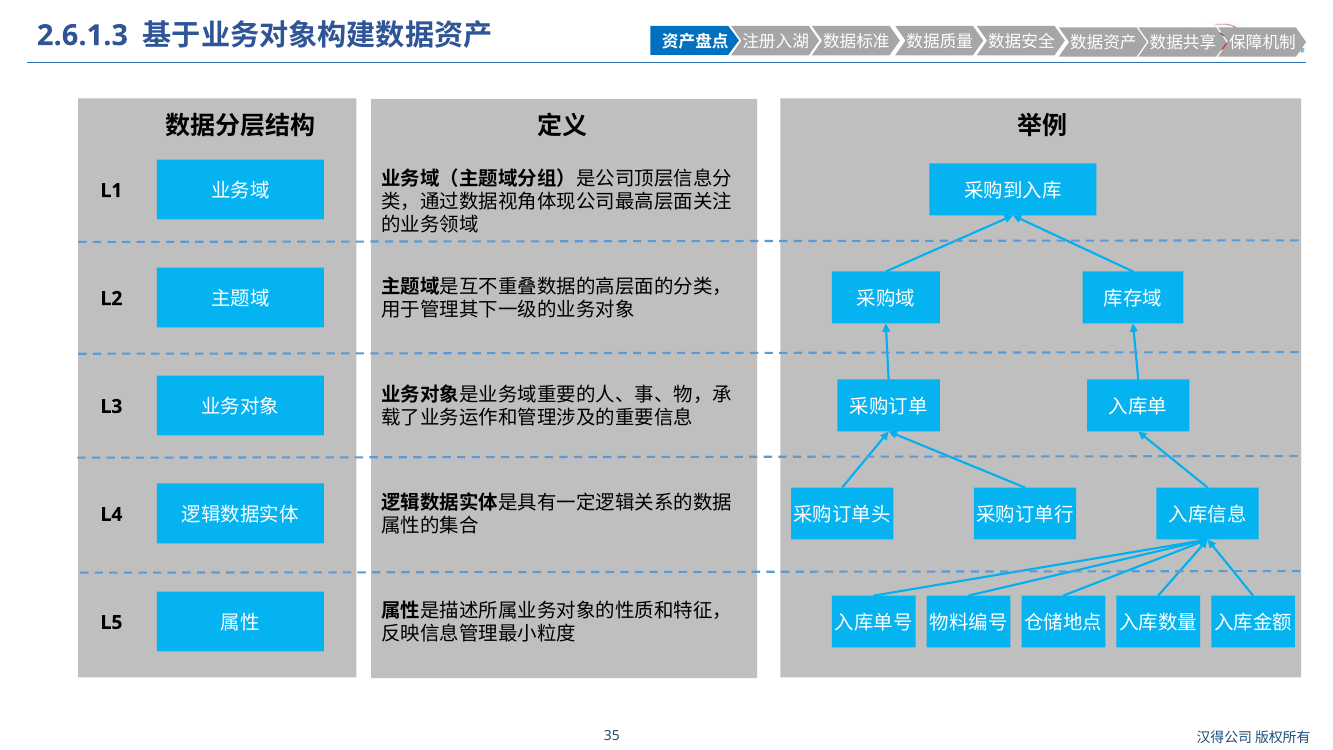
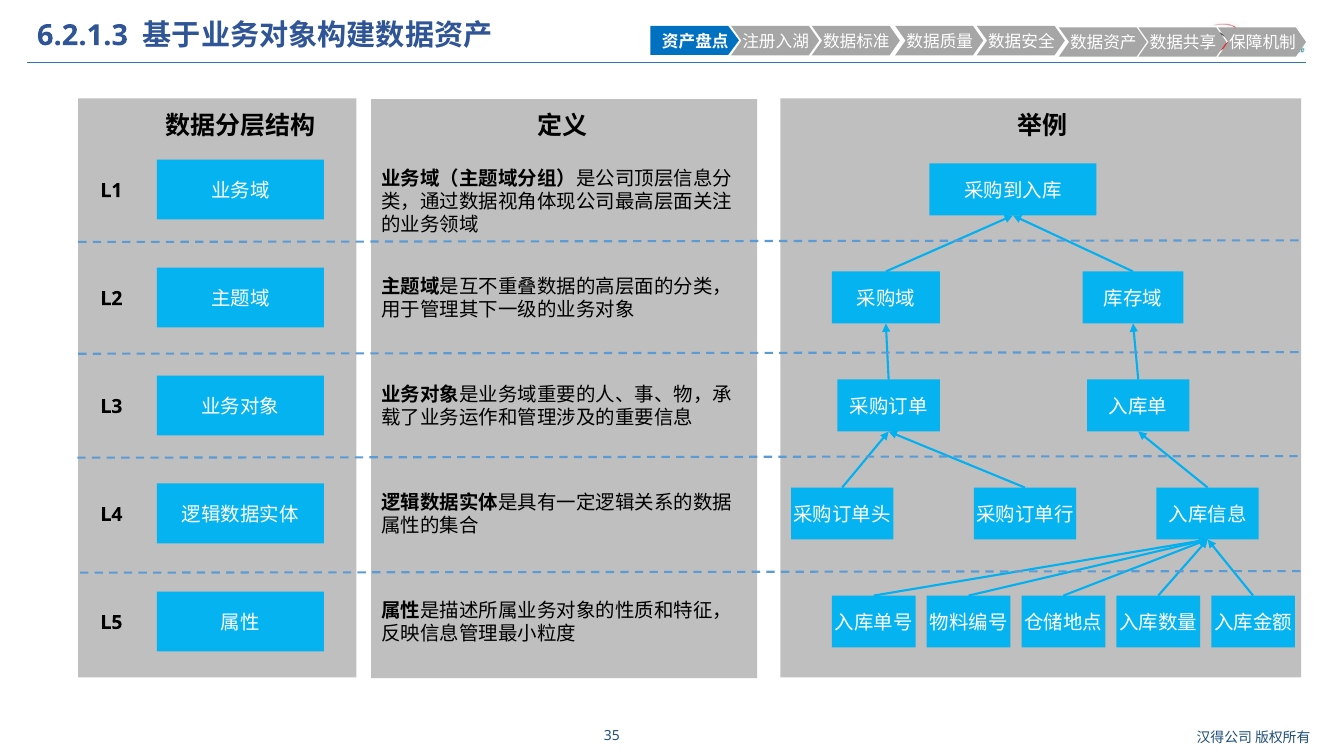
2.6.1.3: 2.6.1.3 -> 6.2.1.3
